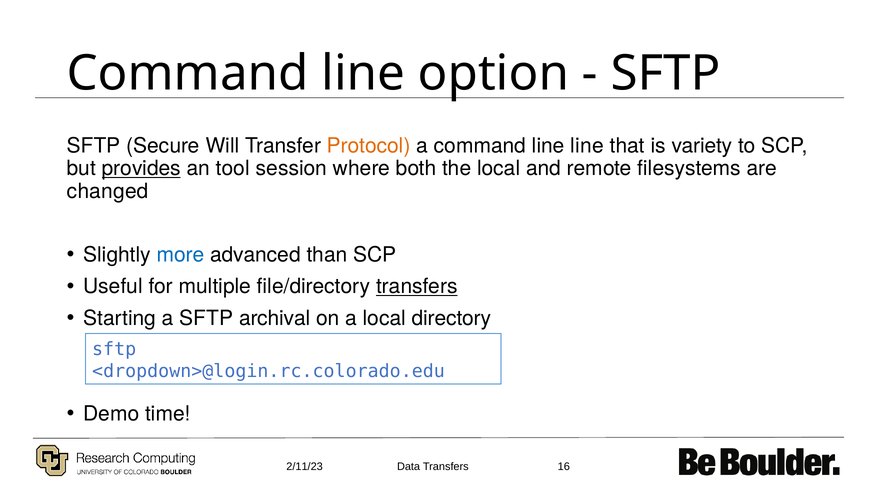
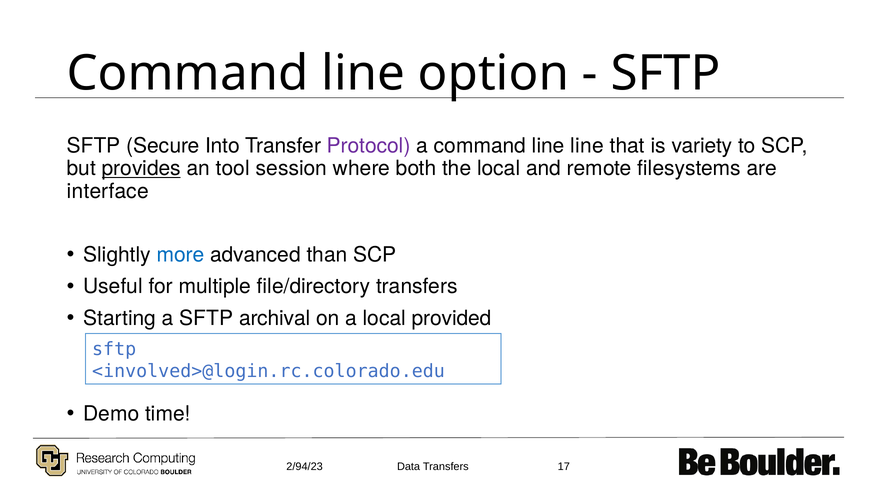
Will: Will -> Into
Protocol colour: orange -> purple
changed: changed -> interface
transfers at (417, 287) underline: present -> none
directory: directory -> provided
<dropdown>@login.rc.colorado.edu: <dropdown>@login.rc.colorado.edu -> <involved>@login.rc.colorado.edu
2/11/23: 2/11/23 -> 2/94/23
16: 16 -> 17
